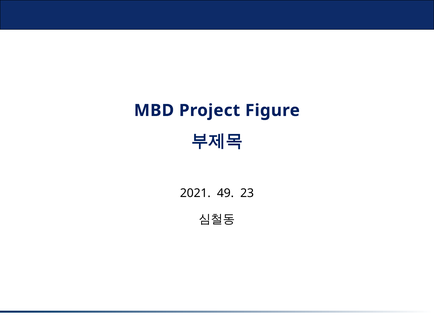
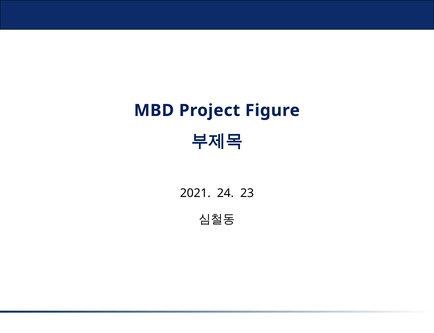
49: 49 -> 24
